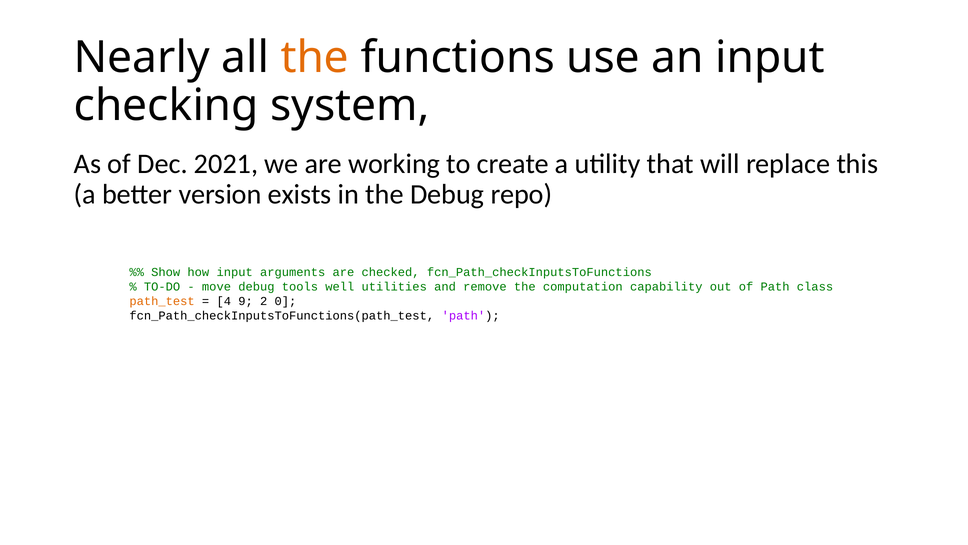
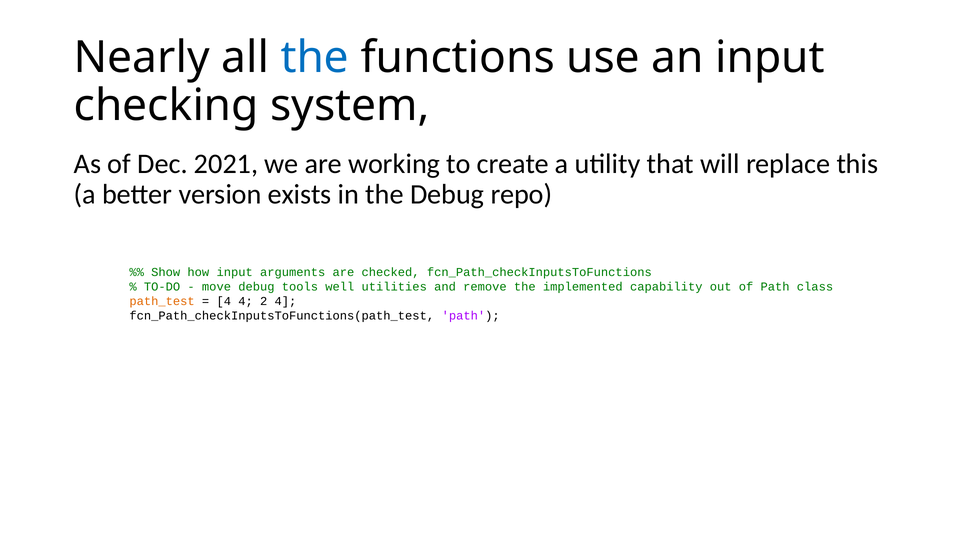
the at (315, 57) colour: orange -> blue
computation: computation -> implemented
4 9: 9 -> 4
2 0: 0 -> 4
